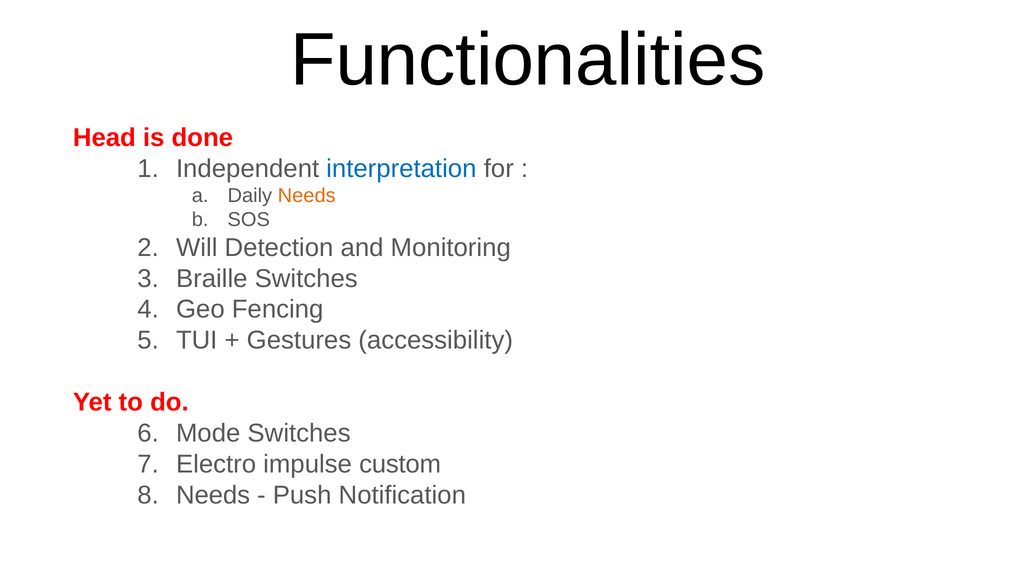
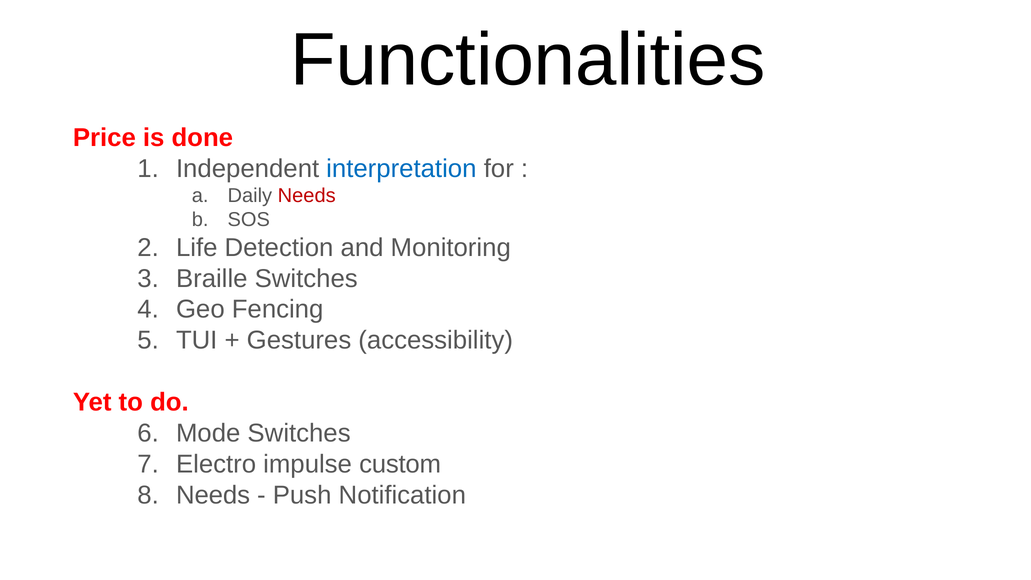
Head: Head -> Price
Needs at (307, 196) colour: orange -> red
Will: Will -> Life
